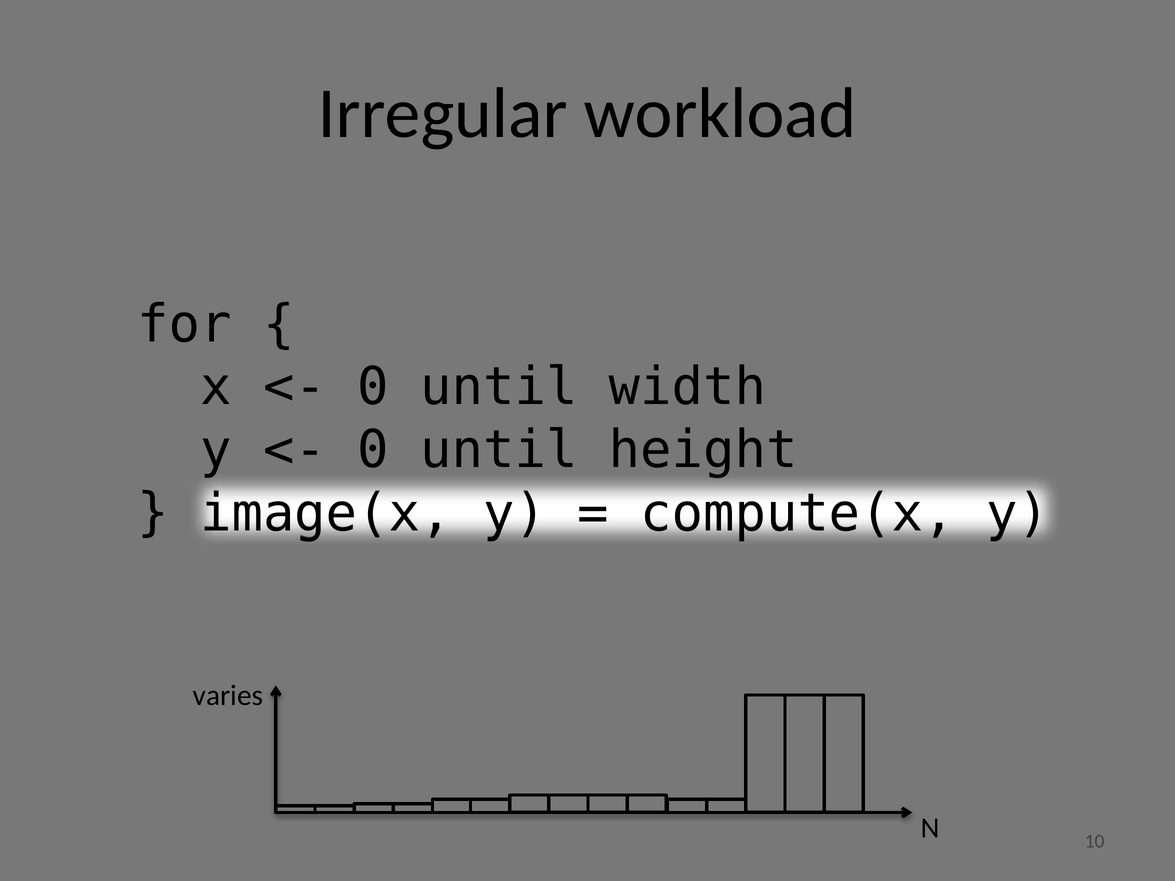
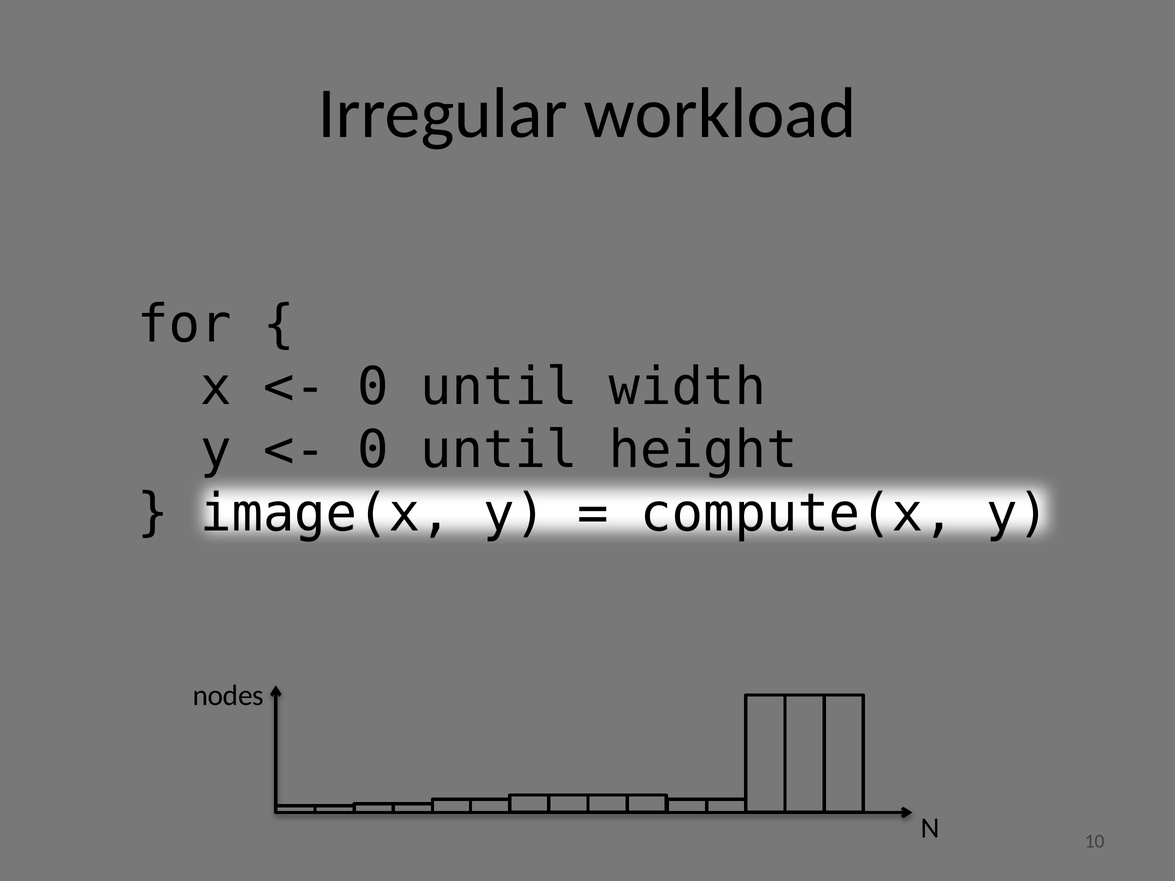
varies: varies -> nodes
